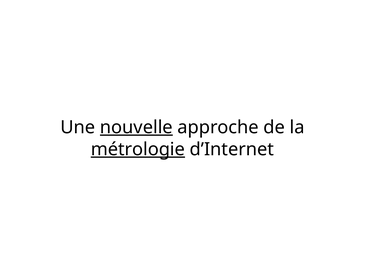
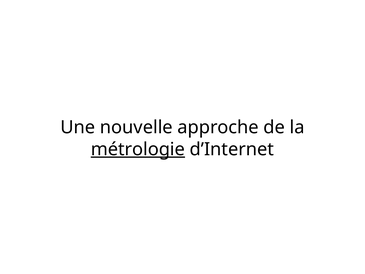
nouvelle underline: present -> none
